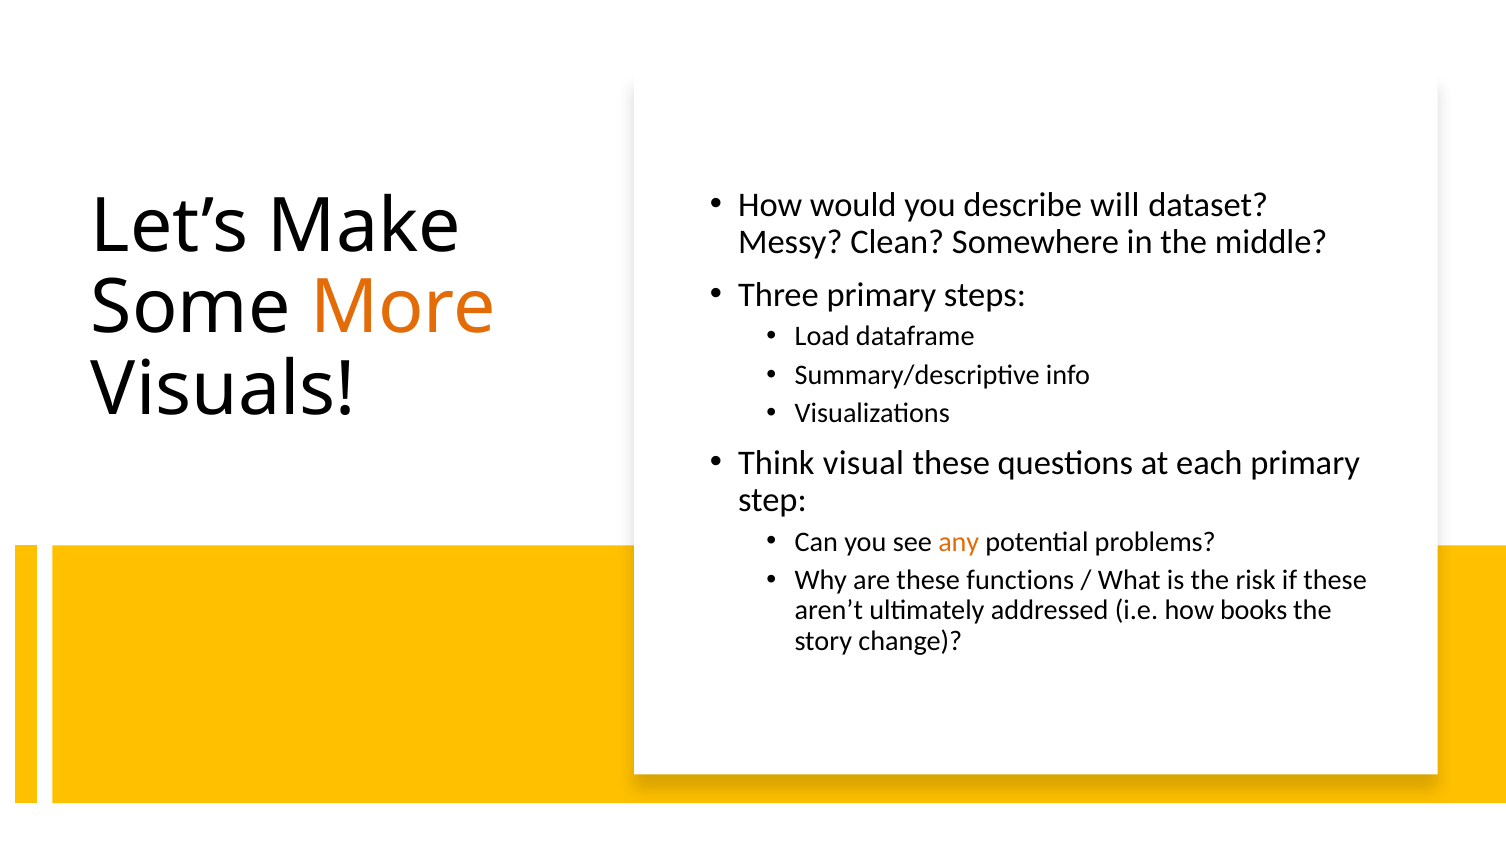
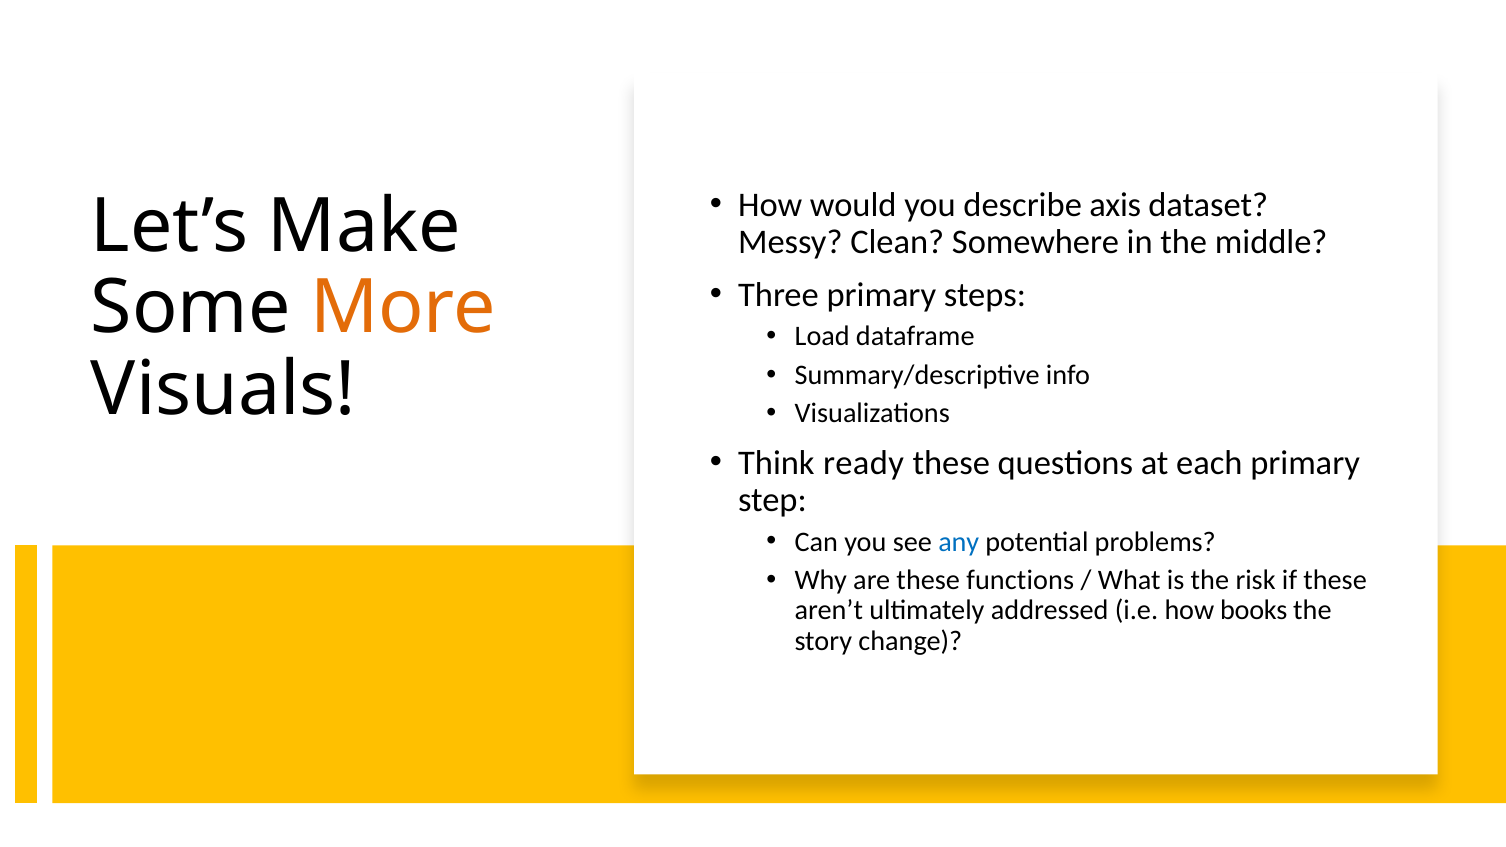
will: will -> axis
visual: visual -> ready
any colour: orange -> blue
